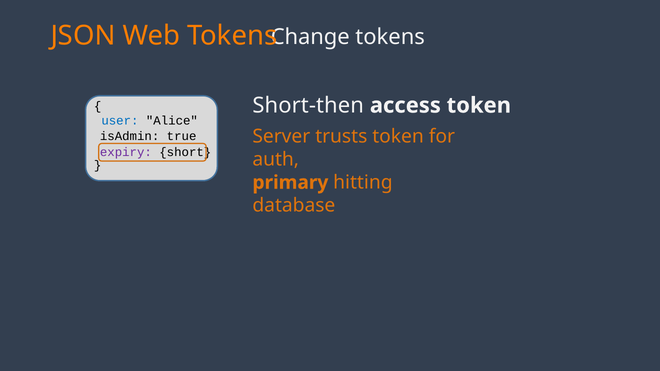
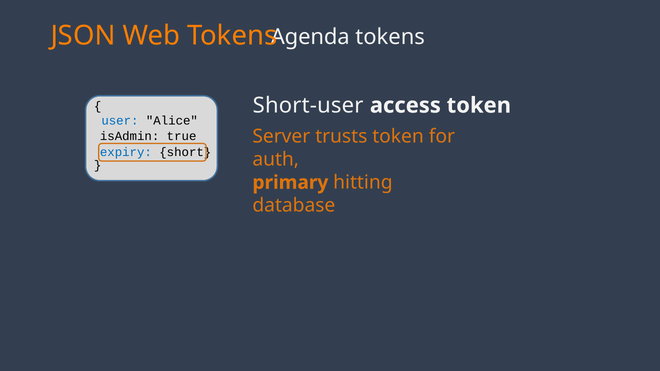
Change: Change -> Agenda
Short-then: Short-then -> Short-user
expiry colour: purple -> blue
